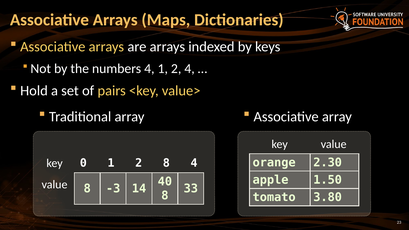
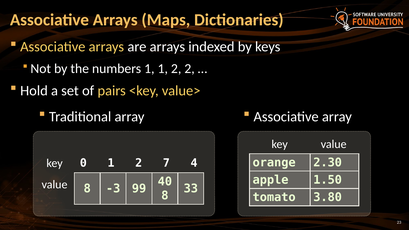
numbers 4: 4 -> 1
2 4: 4 -> 2
2 8: 8 -> 7
14: 14 -> 99
